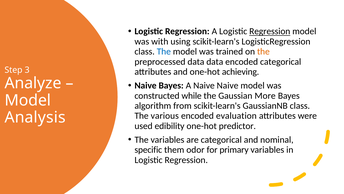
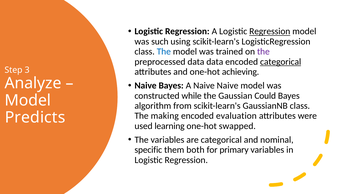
with: with -> such
the at (263, 52) colour: orange -> purple
categorical at (281, 62) underline: none -> present
More: More -> Could
various: various -> making
Analysis: Analysis -> Predicts
edibility: edibility -> learning
predictor: predictor -> swapped
odor: odor -> both
